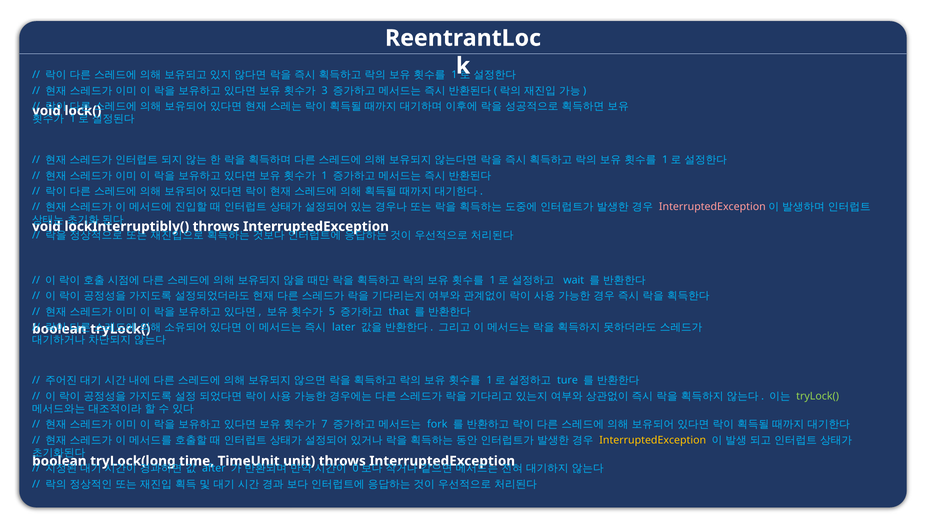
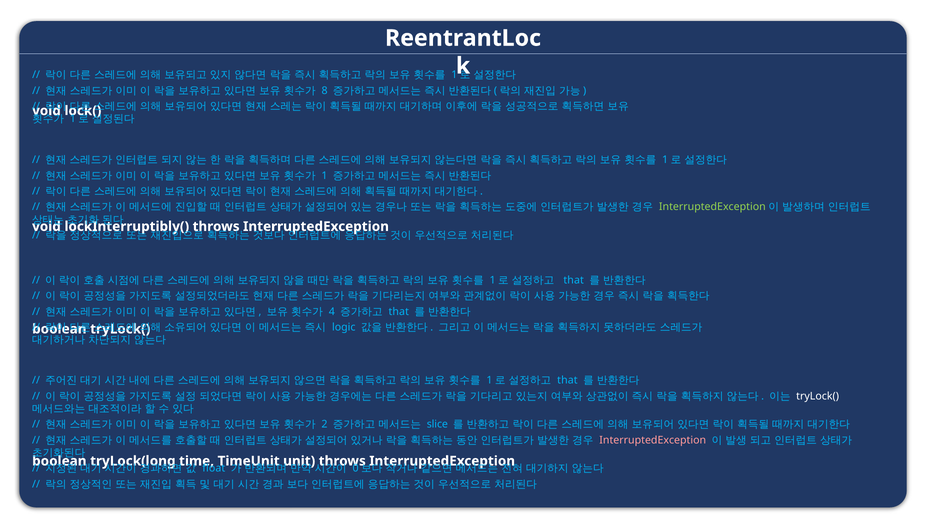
3: 3 -> 8
InterruptedException at (712, 207) colour: pink -> light green
wait at (574, 280): wait -> that
5: 5 -> 4
later: later -> logic
ture at (567, 380): ture -> that
tryLock( at (818, 396) colour: light green -> white
7: 7 -> 2
fork: fork -> slice
InterruptedException at (653, 440) colour: yellow -> pink
after: after -> float
